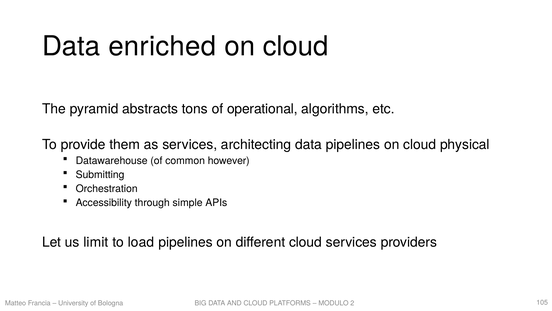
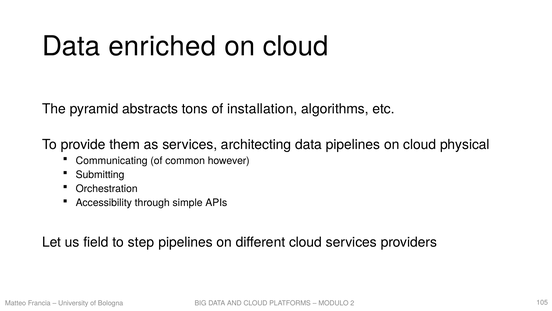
operational: operational -> installation
Datawarehouse: Datawarehouse -> Communicating
limit: limit -> field
load: load -> step
